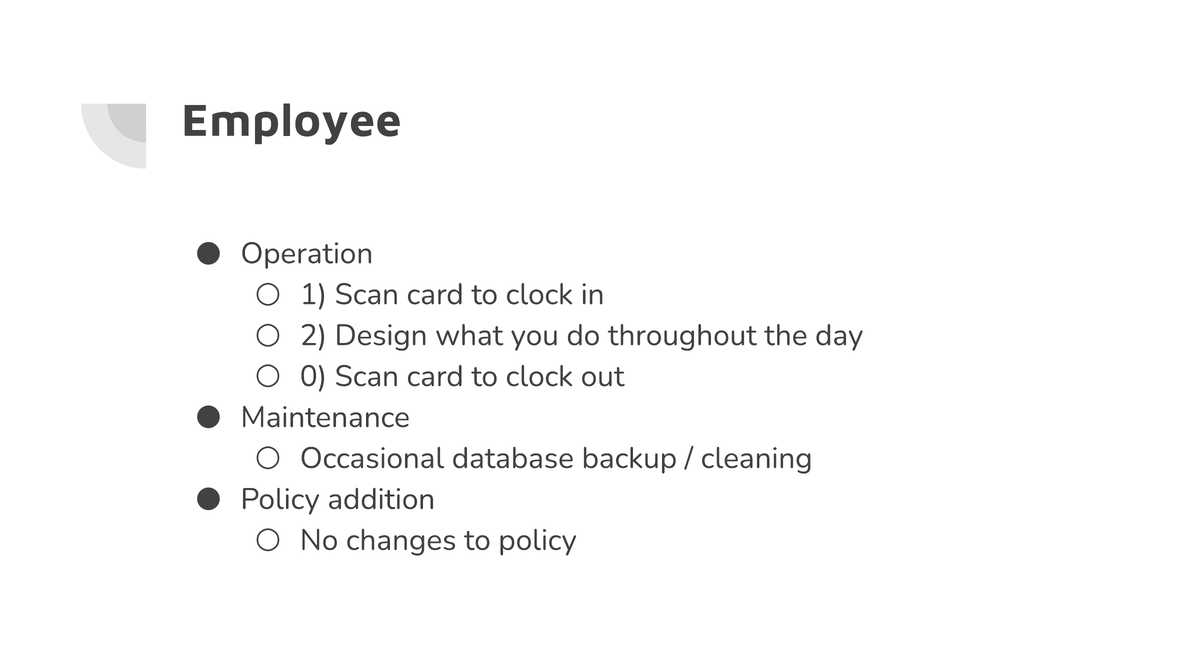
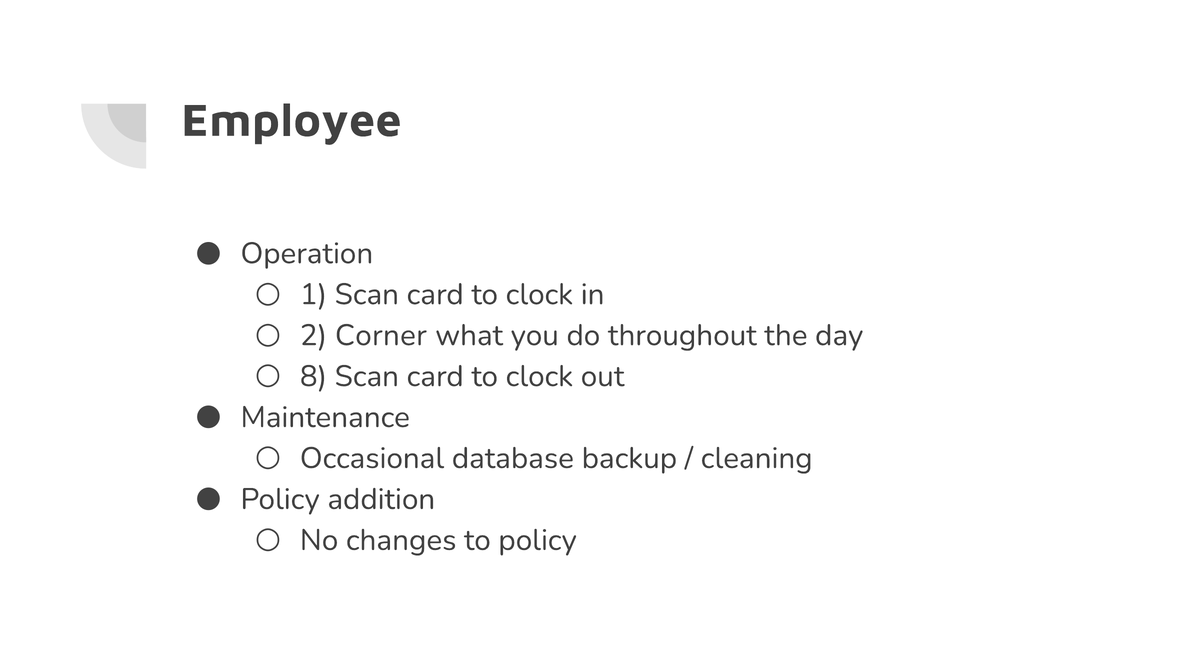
Design: Design -> Corner
0: 0 -> 8
